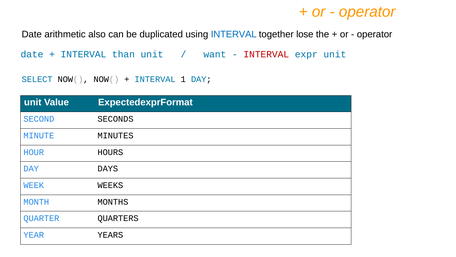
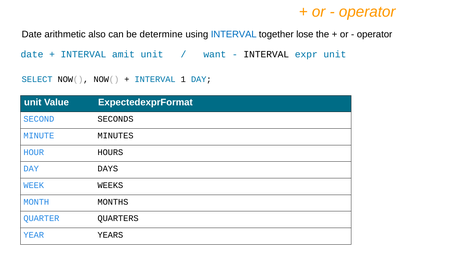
duplicated: duplicated -> determine
than: than -> amit
INTERVAL at (266, 54) colour: red -> black
